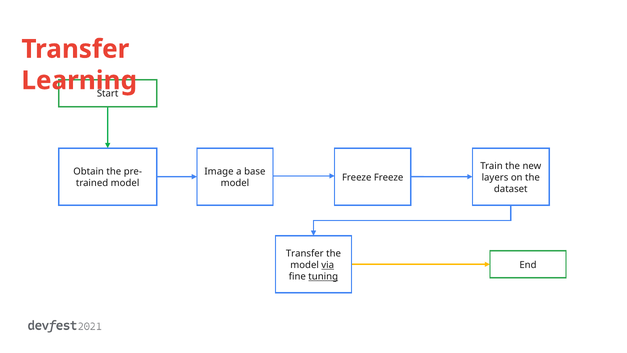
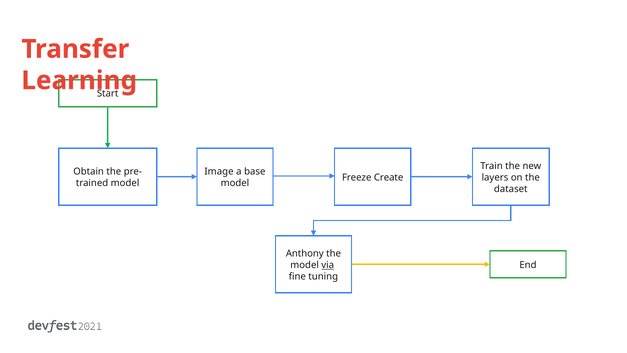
Freeze Freeze: Freeze -> Create
Transfer at (305, 253): Transfer -> Anthony
tuning underline: present -> none
